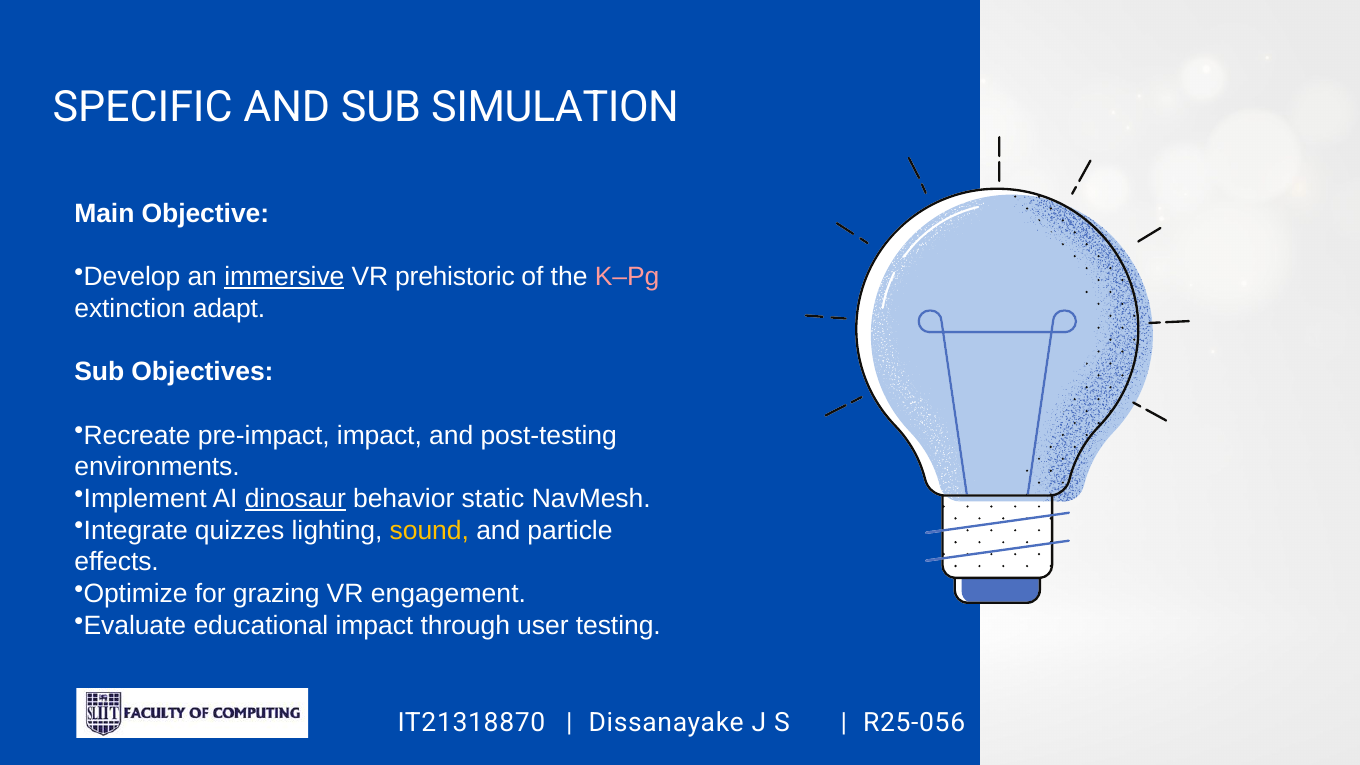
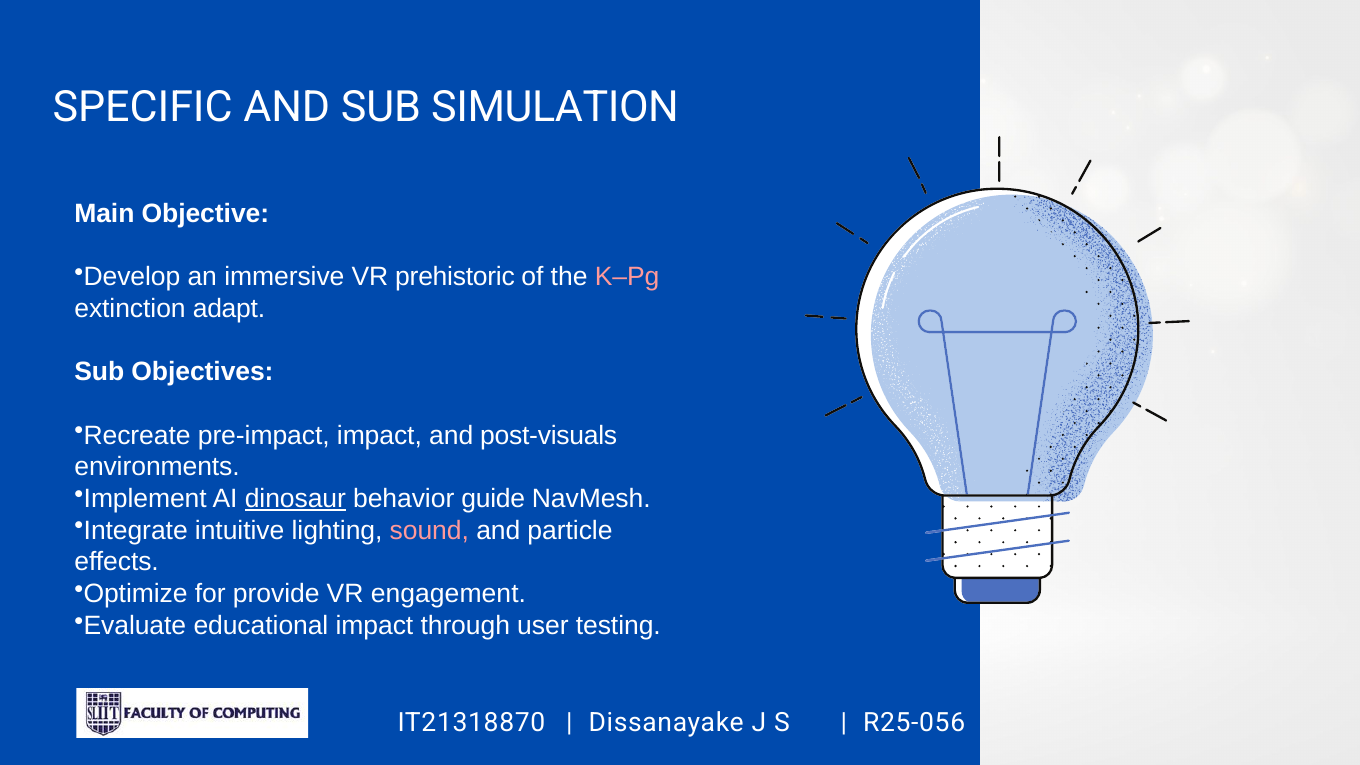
immersive underline: present -> none
post-testing: post-testing -> post-visuals
static: static -> guide
quizzes: quizzes -> intuitive
sound colour: yellow -> pink
grazing: grazing -> provide
